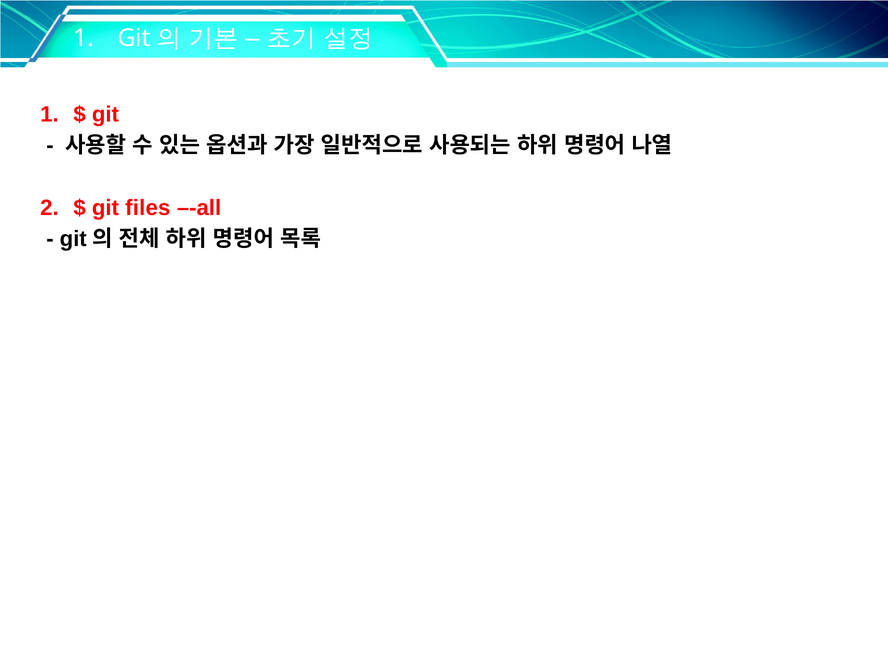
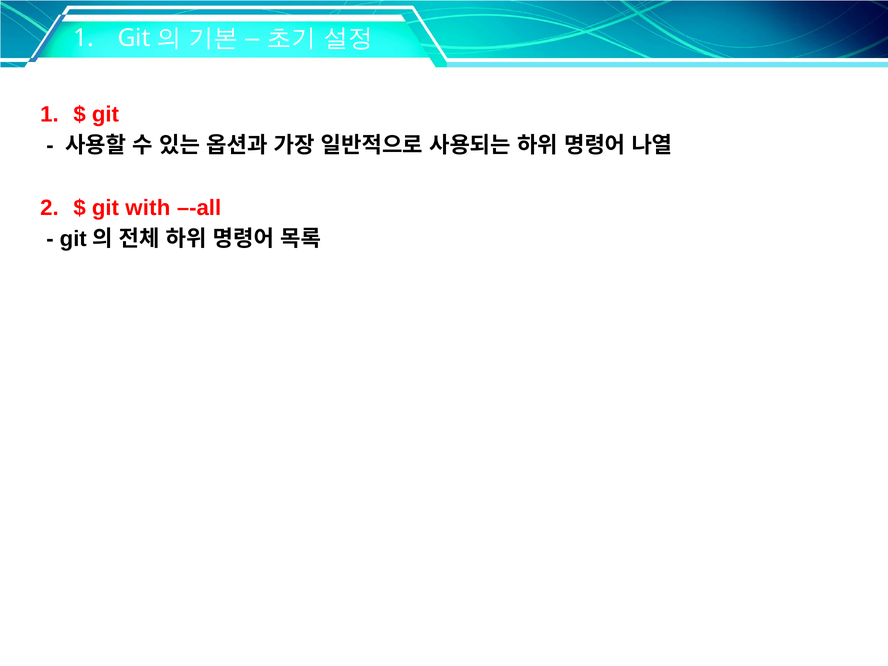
files: files -> with
